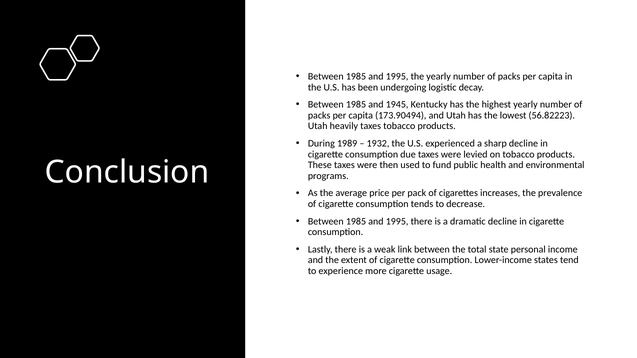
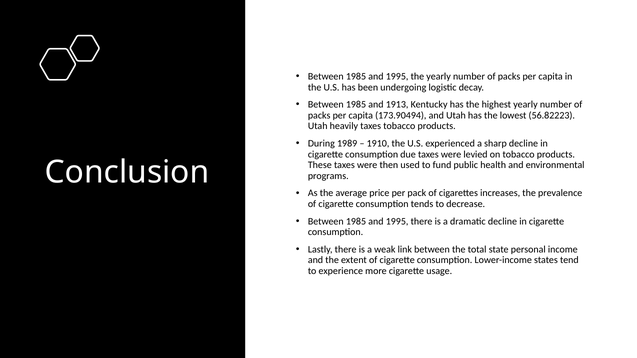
1945: 1945 -> 1913
1932: 1932 -> 1910
